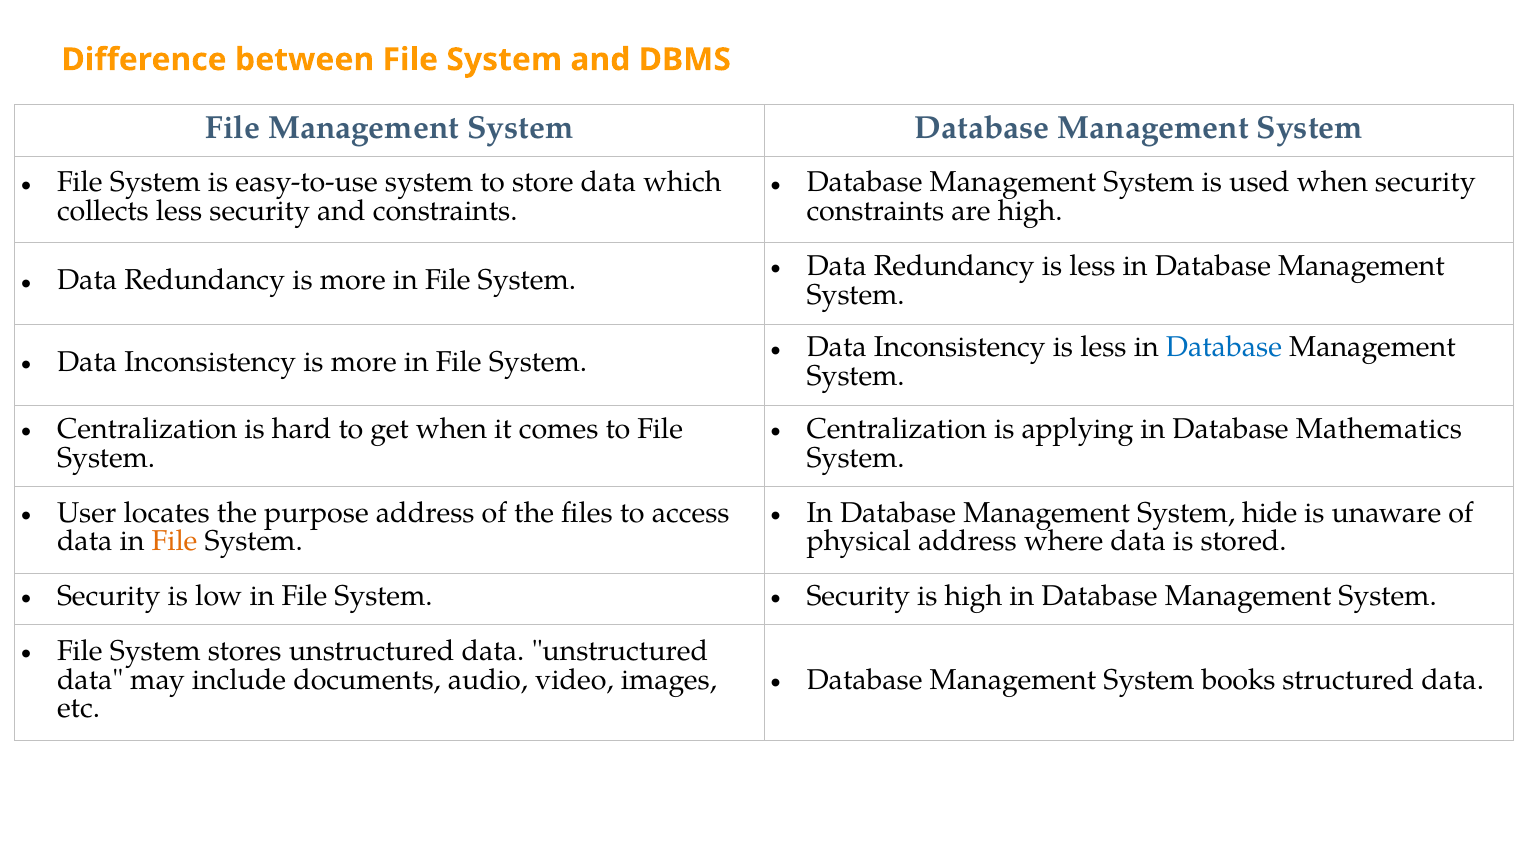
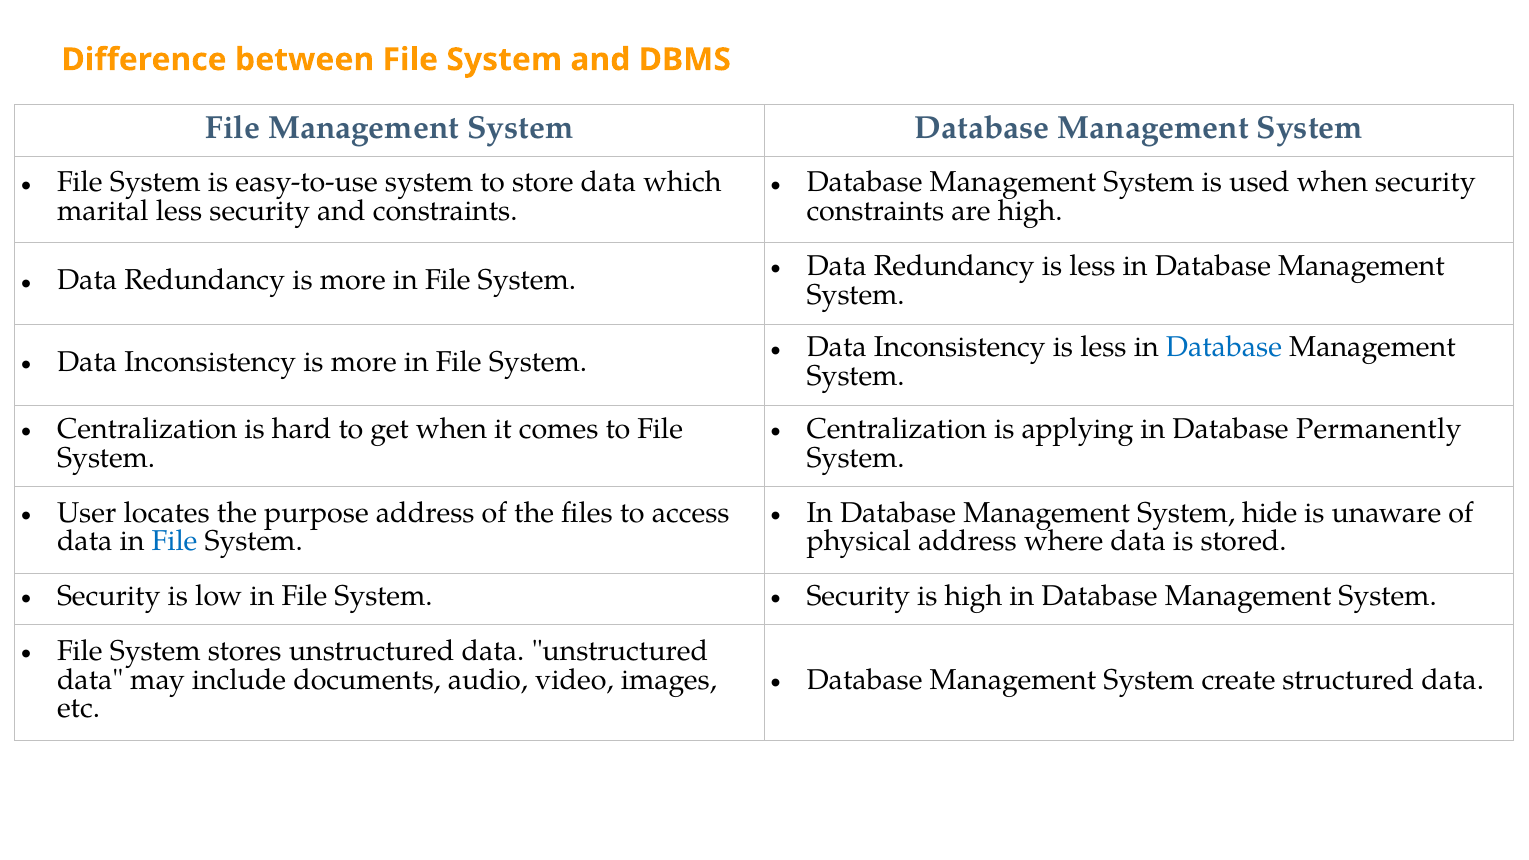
collects: collects -> marital
Mathematics: Mathematics -> Permanently
File at (175, 541) colour: orange -> blue
books: books -> create
